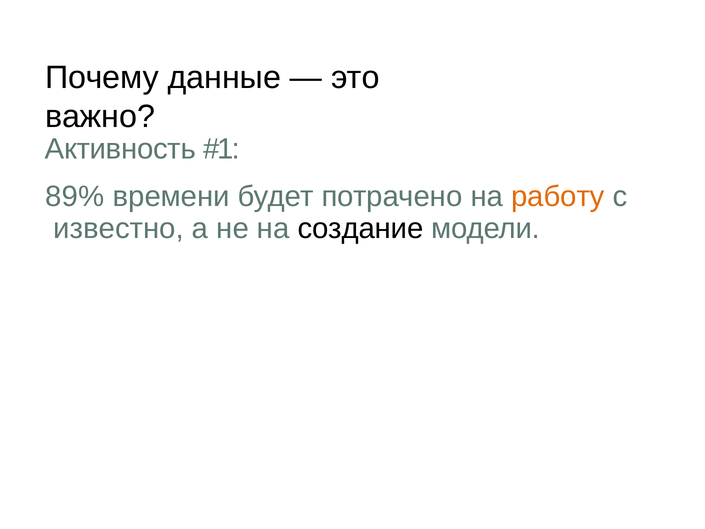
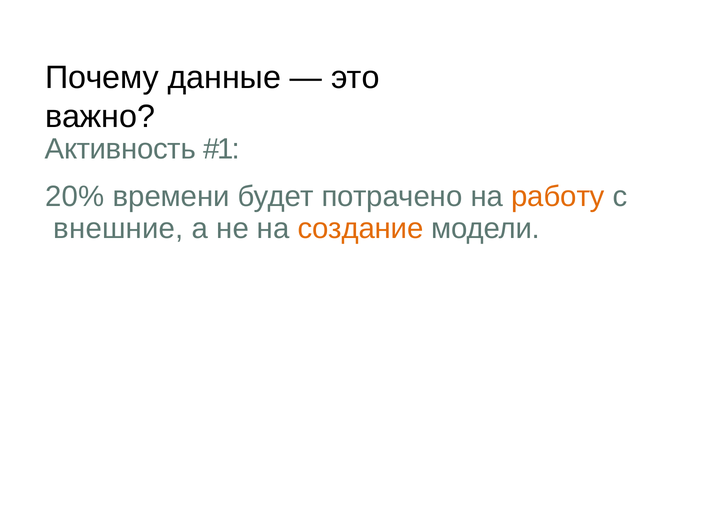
89%: 89% -> 20%
известно: известно -> внешние
создание colour: black -> orange
